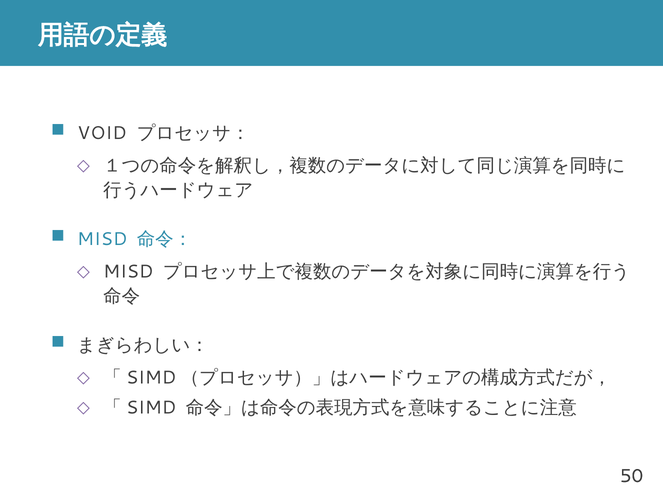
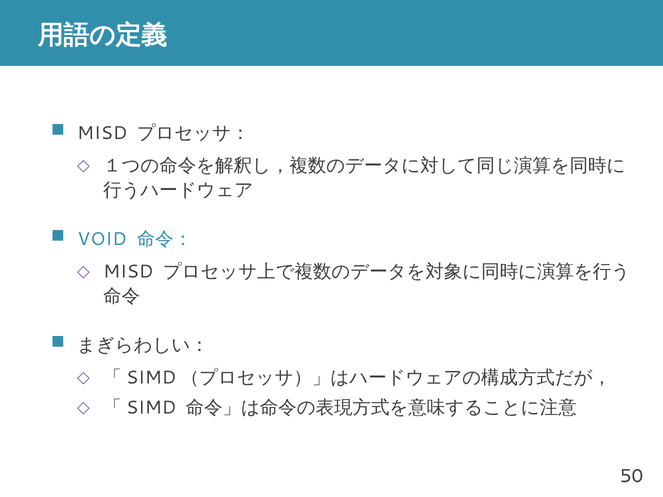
VOID at (102, 133): VOID -> MISD
MISD at (102, 239): MISD -> VOID
